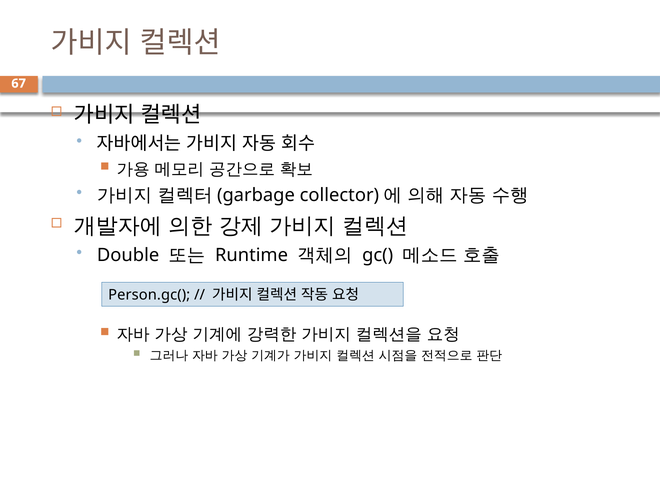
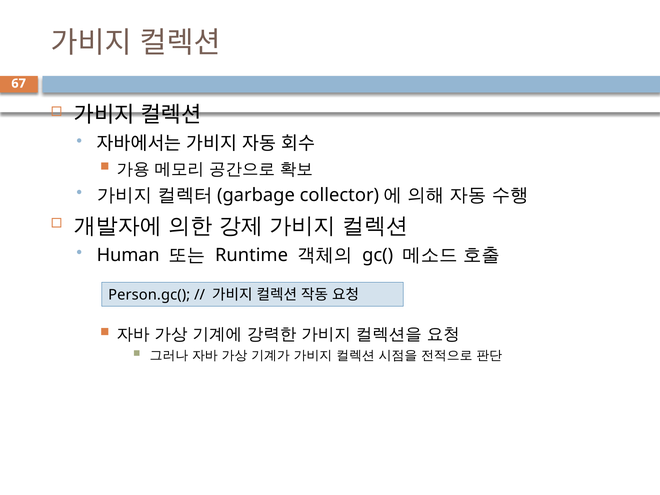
Double: Double -> Human
